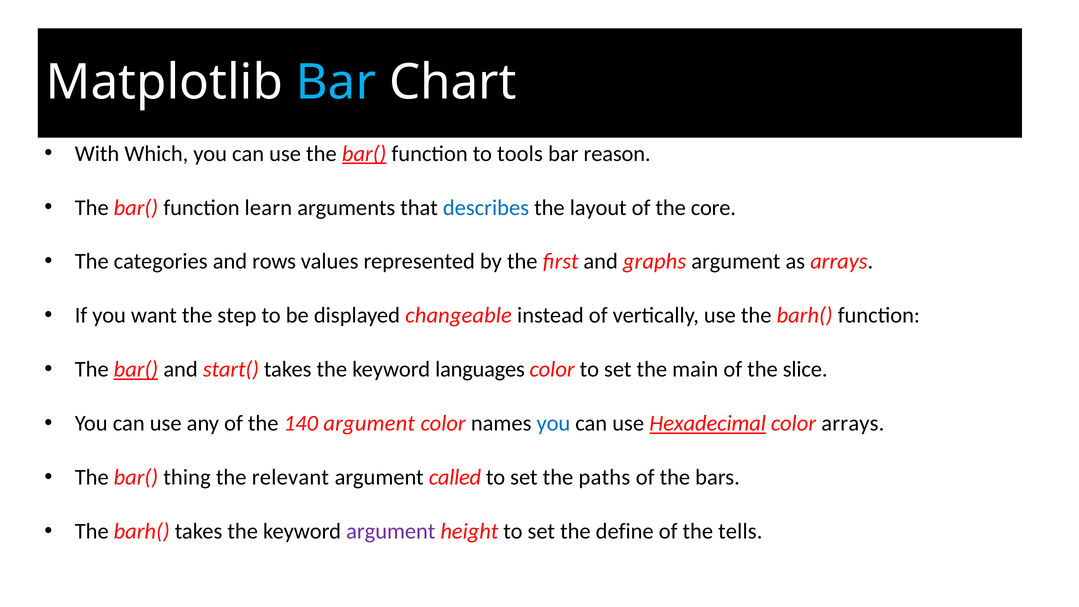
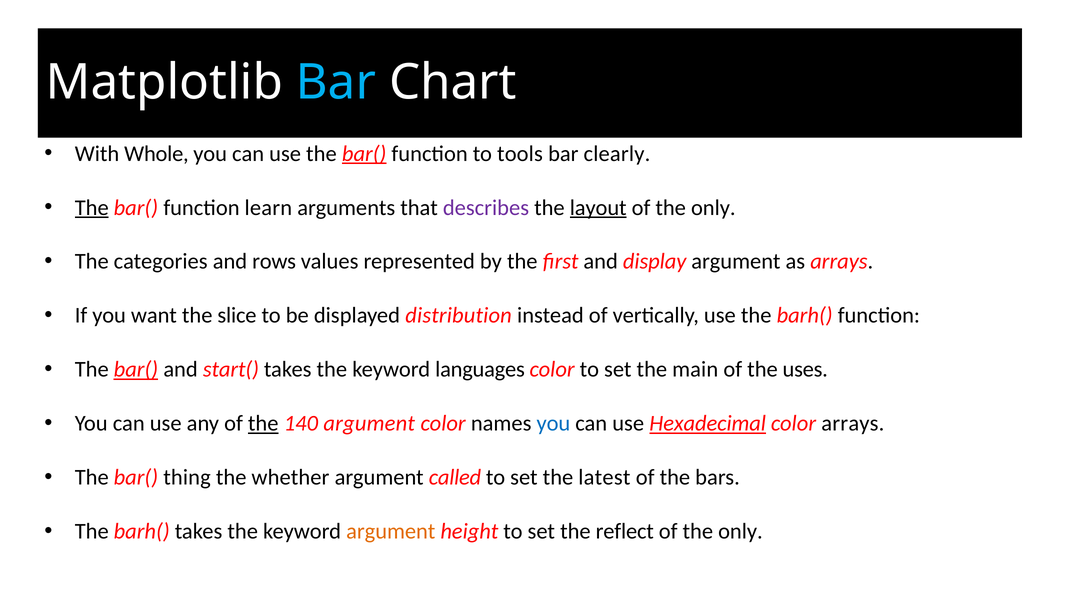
Which: Which -> Whole
reason: reason -> clearly
The at (92, 208) underline: none -> present
describes colour: blue -> purple
layout underline: none -> present
core at (713, 208): core -> only
graphs: graphs -> display
step: step -> slice
changeable: changeable -> distribution
slice: slice -> uses
the at (263, 423) underline: none -> present
relevant: relevant -> whether
paths: paths -> latest
argument at (391, 531) colour: purple -> orange
define: define -> reflect
tells at (740, 531): tells -> only
